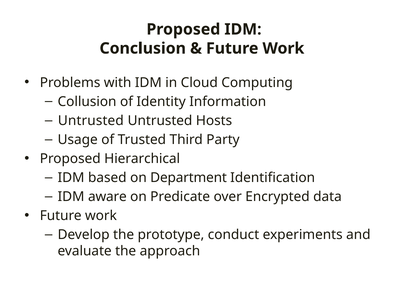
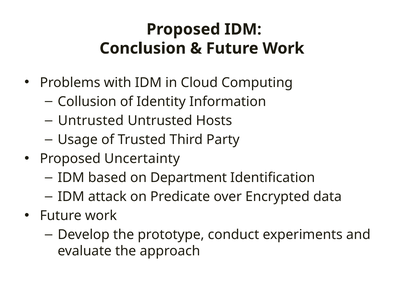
Hierarchical: Hierarchical -> Uncertainty
aware: aware -> attack
